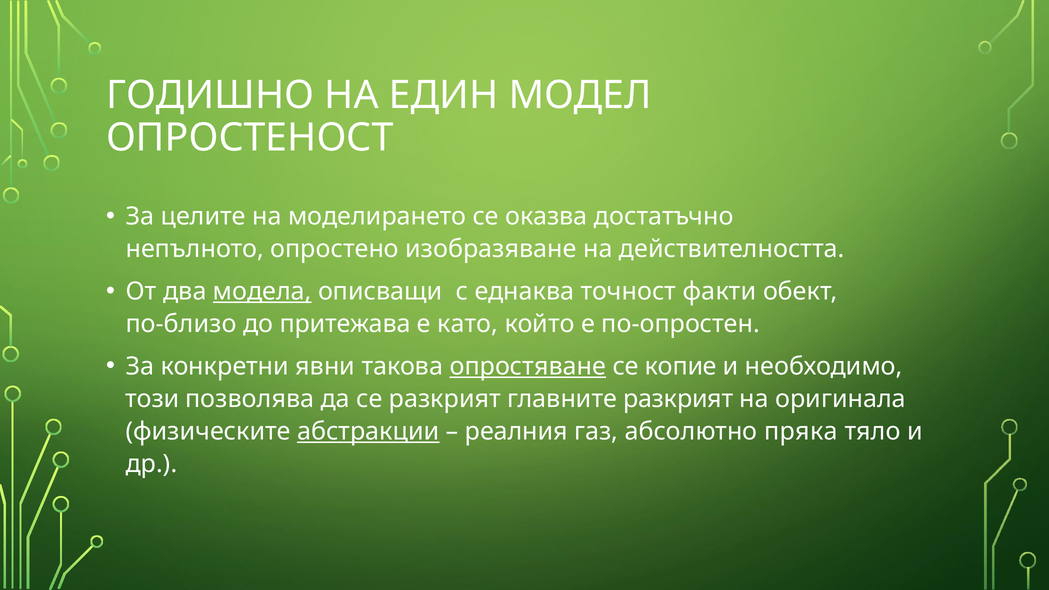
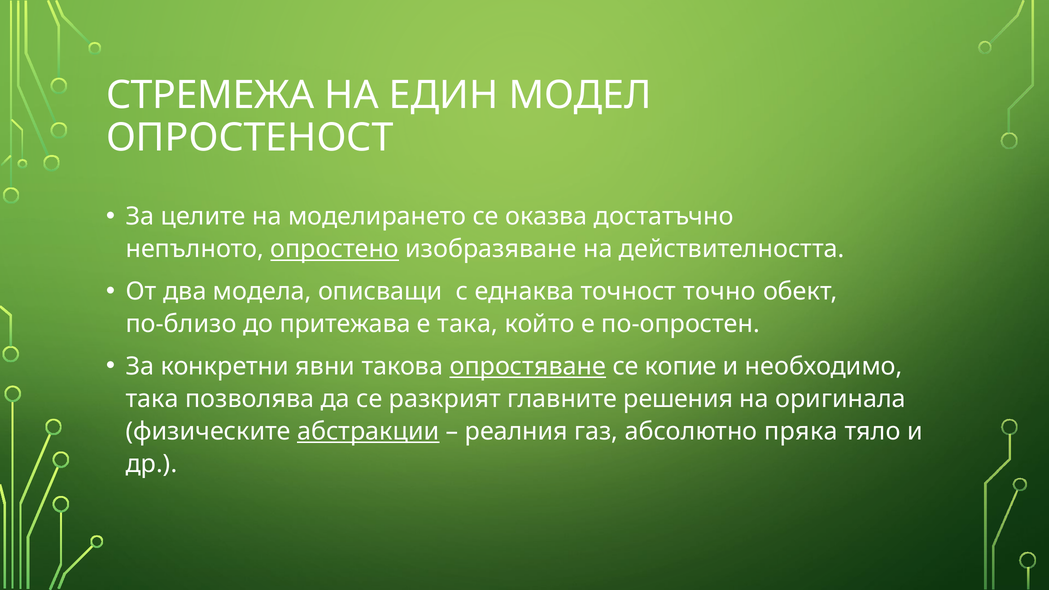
ГОДИШНО: ГОДИШНО -> СТРЕМЕЖА
опростено underline: none -> present
модела underline: present -> none
факти: факти -> точно
е като: като -> така
този at (152, 399): този -> така
главните разкрият: разкрият -> решения
